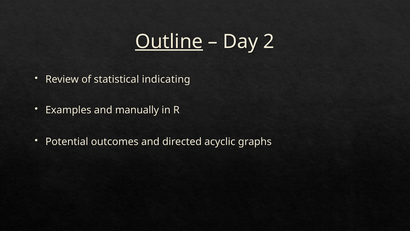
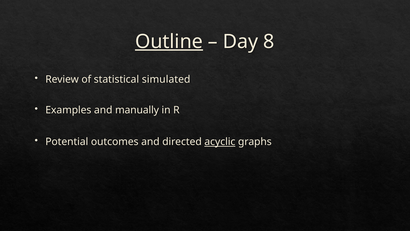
2: 2 -> 8
indicating: indicating -> simulated
acyclic underline: none -> present
